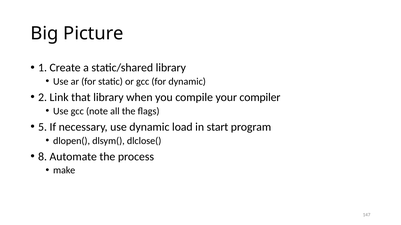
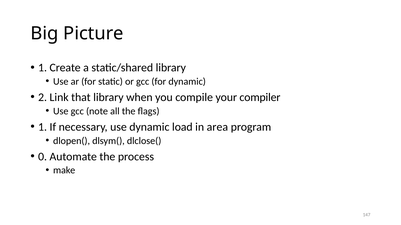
5 at (43, 127): 5 -> 1
start: start -> area
8: 8 -> 0
